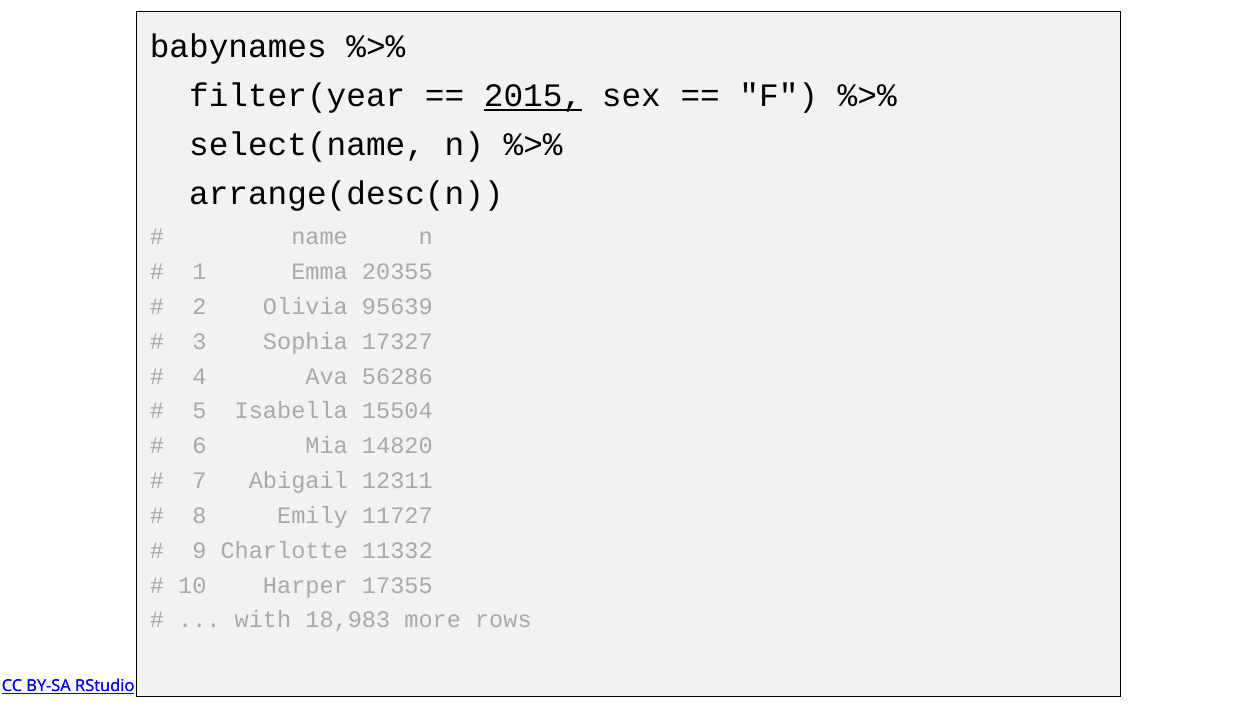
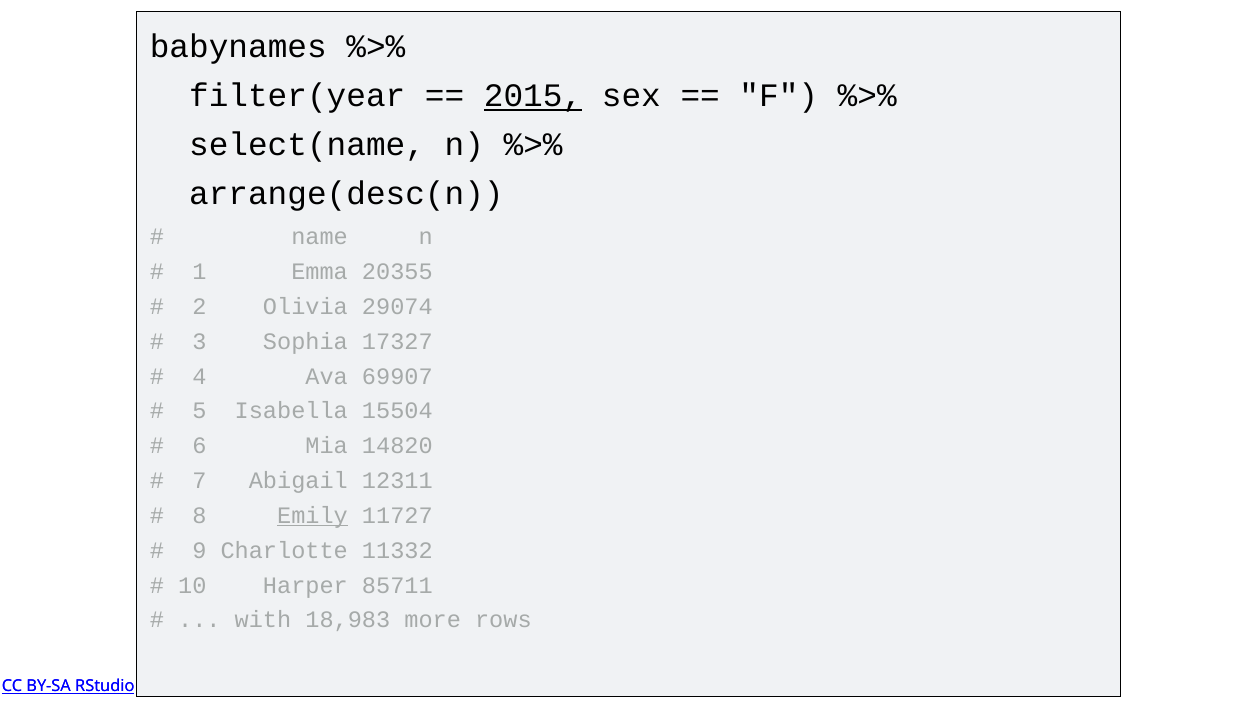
95639: 95639 -> 29074
56286: 56286 -> 69907
Emily underline: none -> present
17355: 17355 -> 85711
